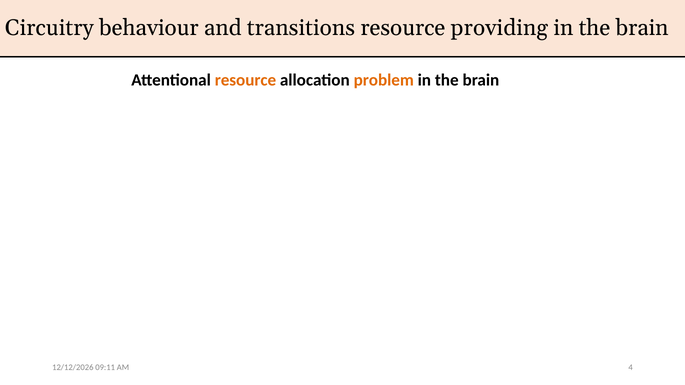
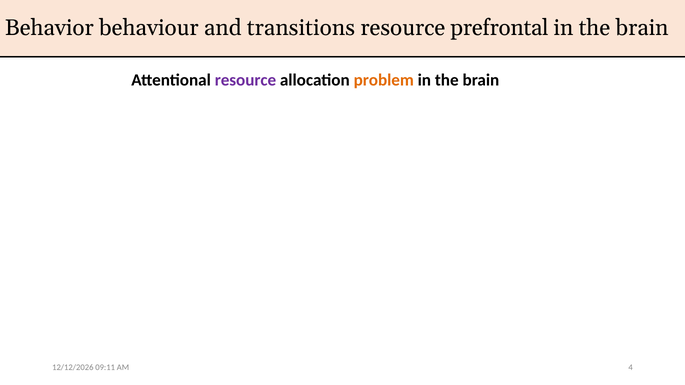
Circuitry: Circuitry -> Behavior
providing: providing -> prefrontal
resource at (245, 80) colour: orange -> purple
